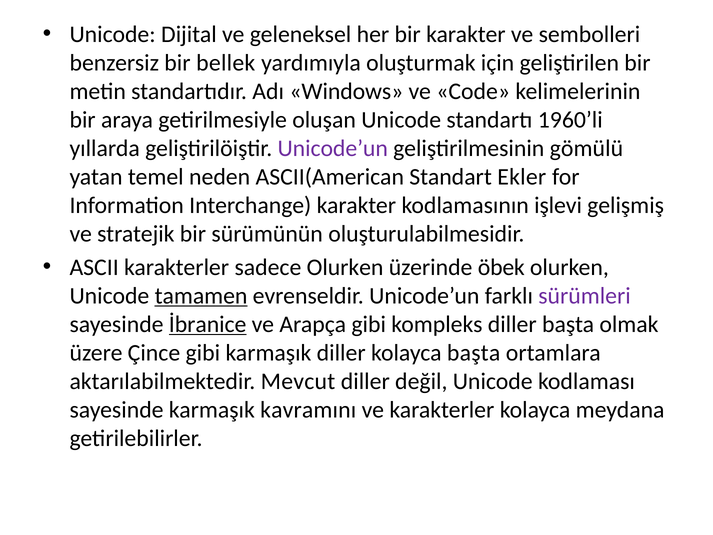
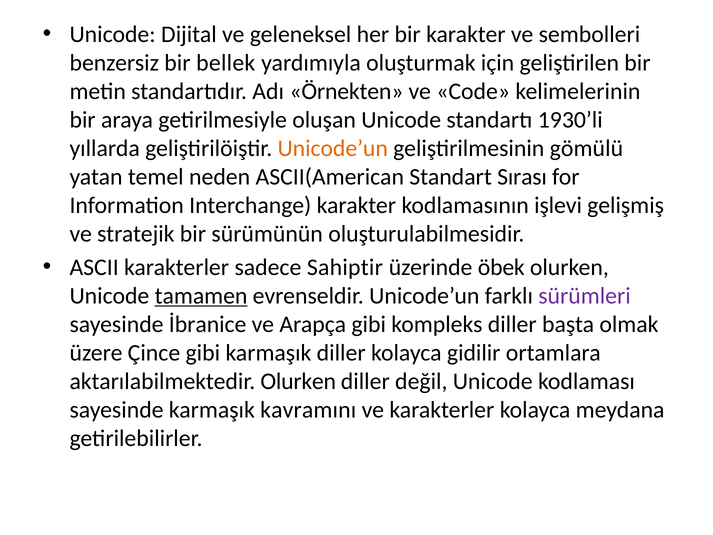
Windows: Windows -> Örnekten
1960’li: 1960’li -> 1930’li
Unicode’un at (333, 148) colour: purple -> orange
Ekler: Ekler -> Sırası
sadece Olurken: Olurken -> Sahiptir
İbranice underline: present -> none
kolayca başta: başta -> gidilir
aktarılabilmektedir Mevcut: Mevcut -> Olurken
